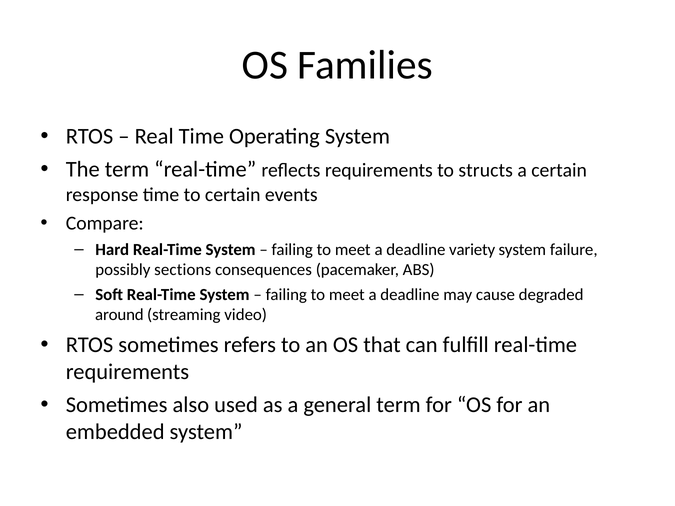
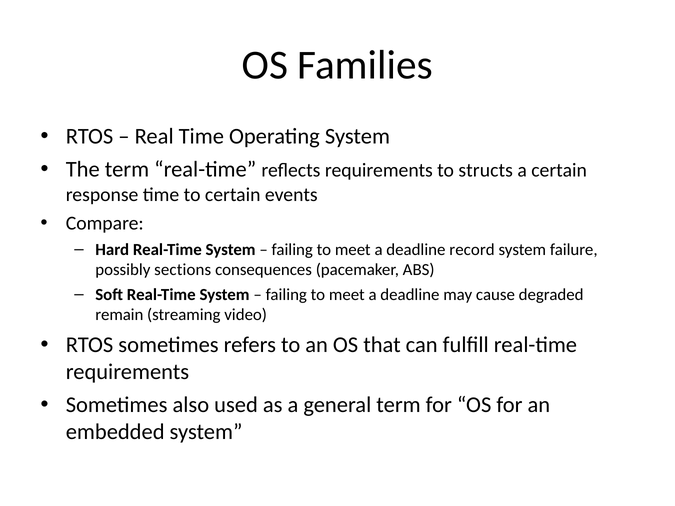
variety: variety -> record
around: around -> remain
